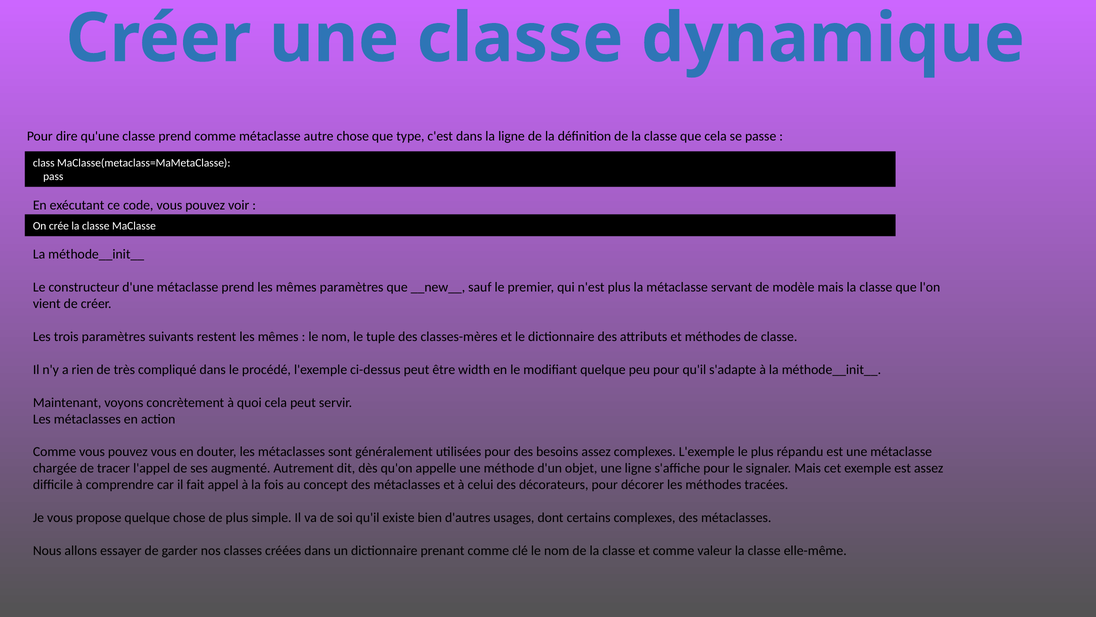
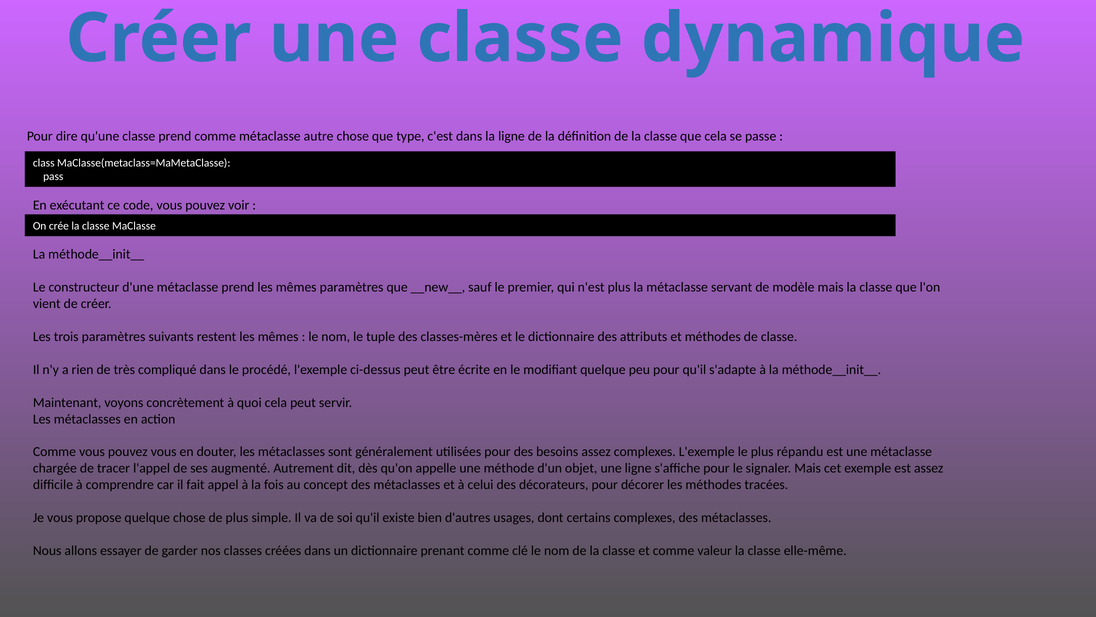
width: width -> écrite
